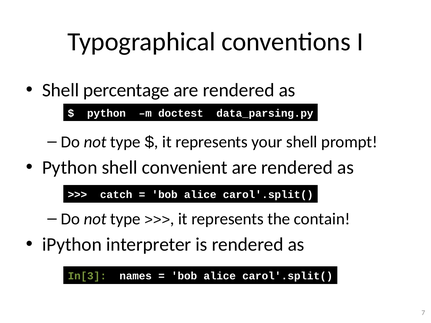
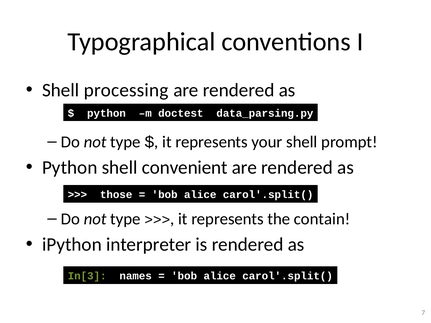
percentage: percentage -> processing
catch: catch -> those
